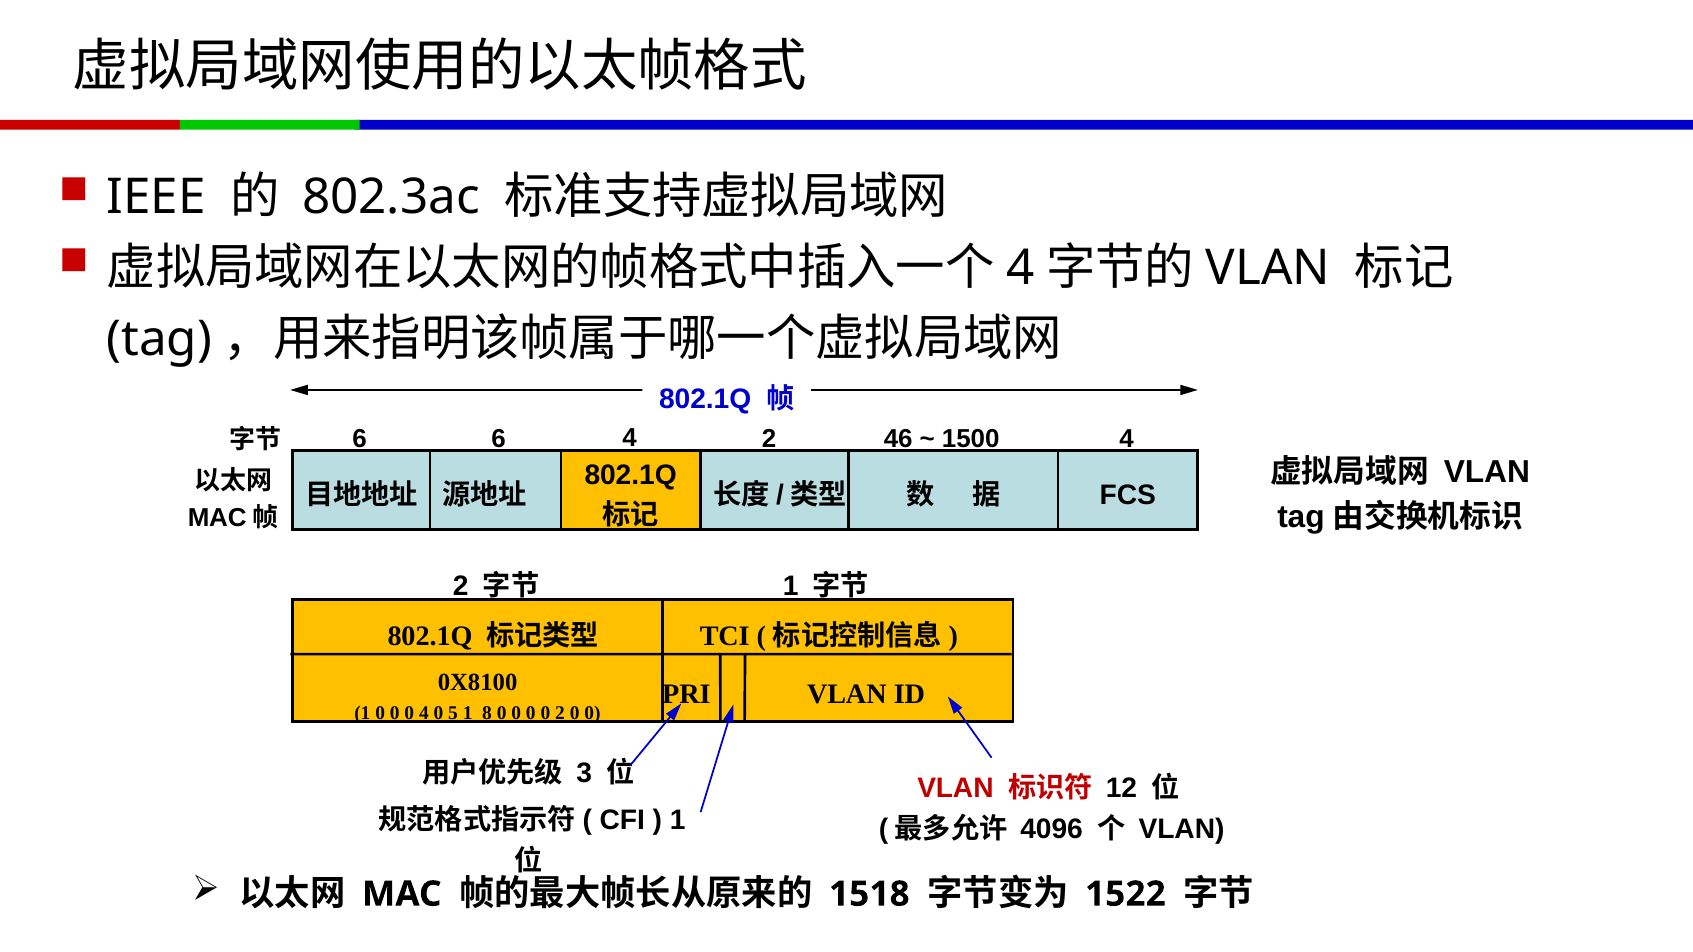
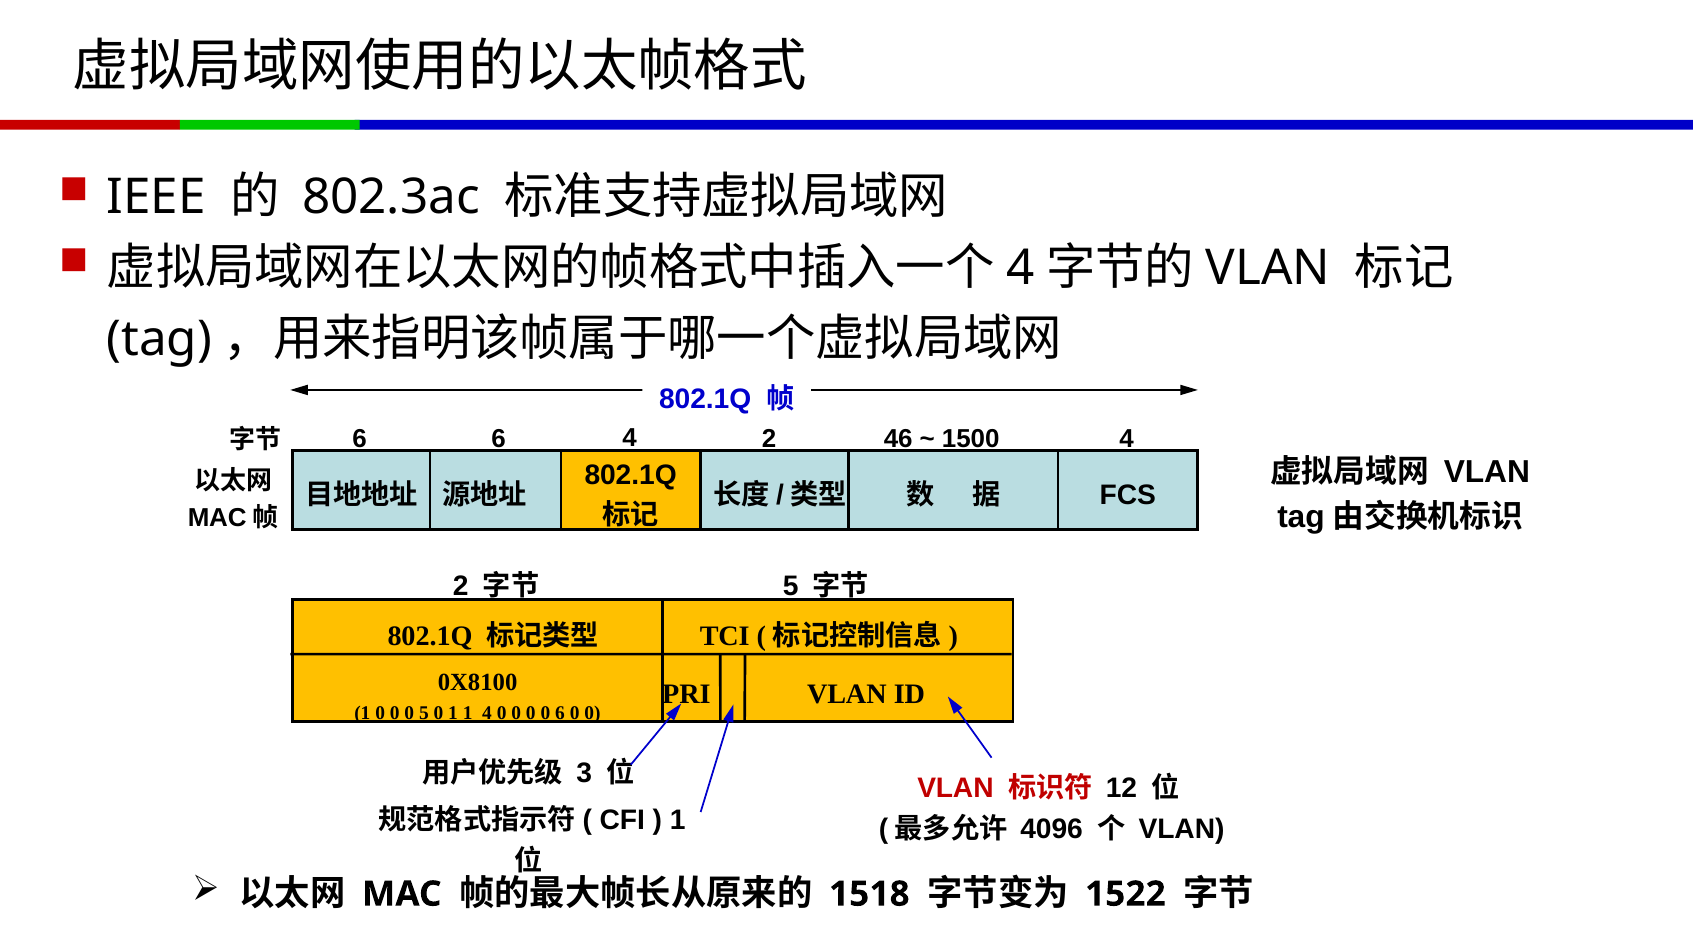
1 at (791, 586): 1 -> 5
0 4: 4 -> 5
0 5: 5 -> 1
1 8: 8 -> 4
0 2: 2 -> 6
